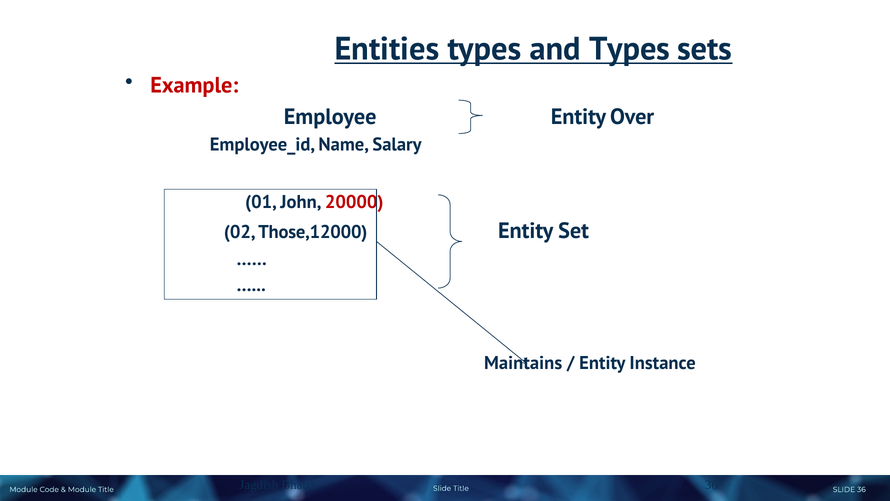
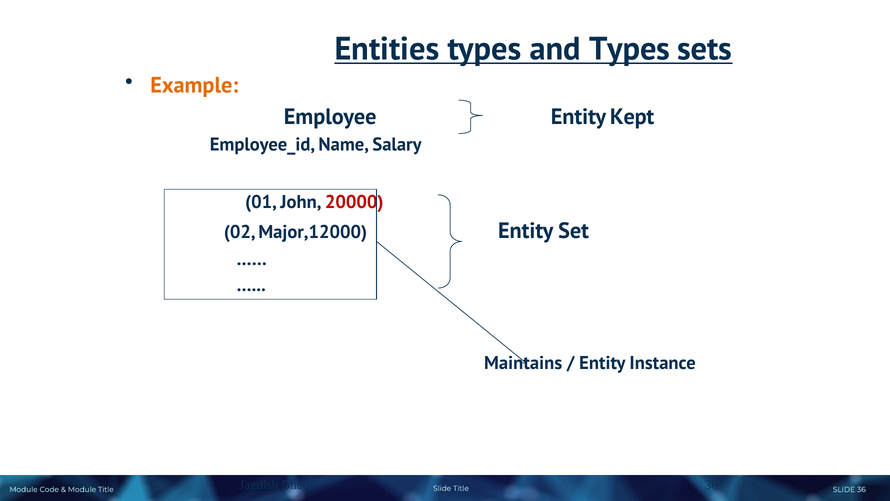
Example colour: red -> orange
Over: Over -> Kept
Those,12000: Those,12000 -> Major,12000
